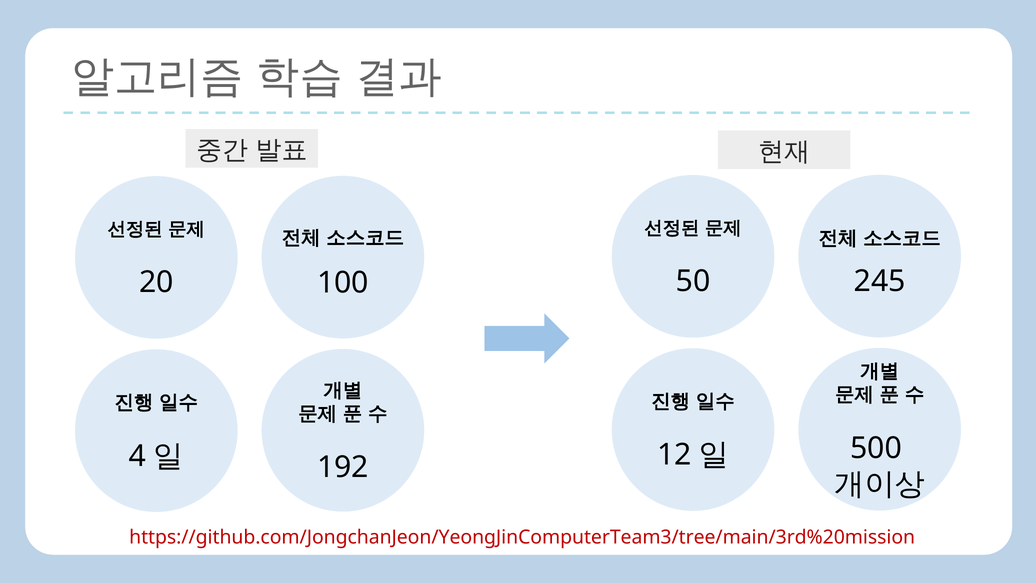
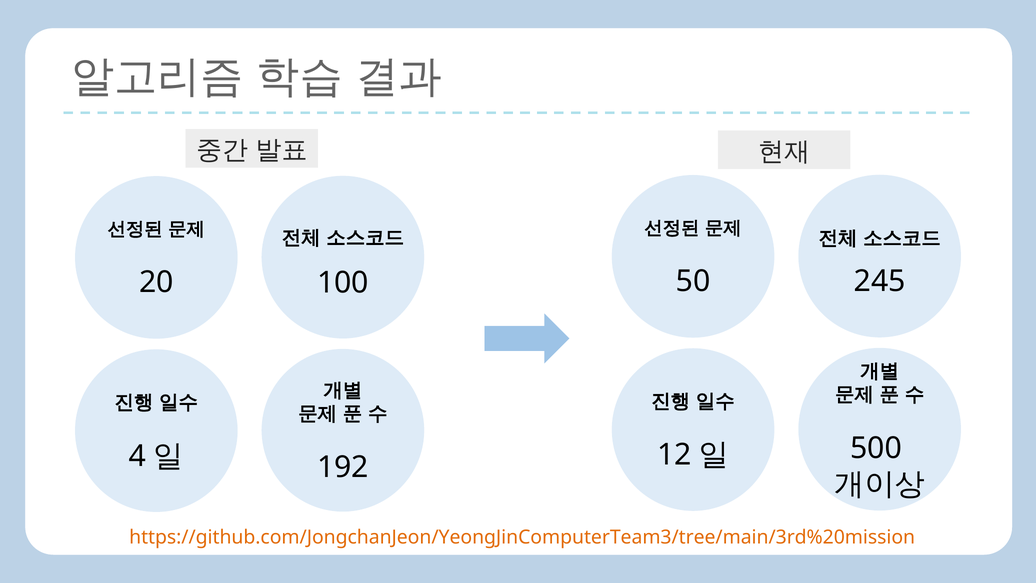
https://github.com/JongchanJeon/YeongJinComputerTeam3/tree/main/3rd%20mission colour: red -> orange
